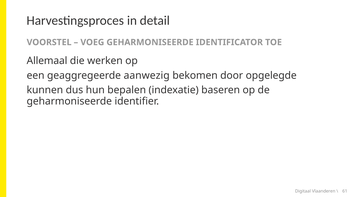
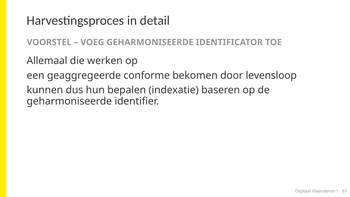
aanwezig: aanwezig -> conforme
opgelegde: opgelegde -> levensloop
